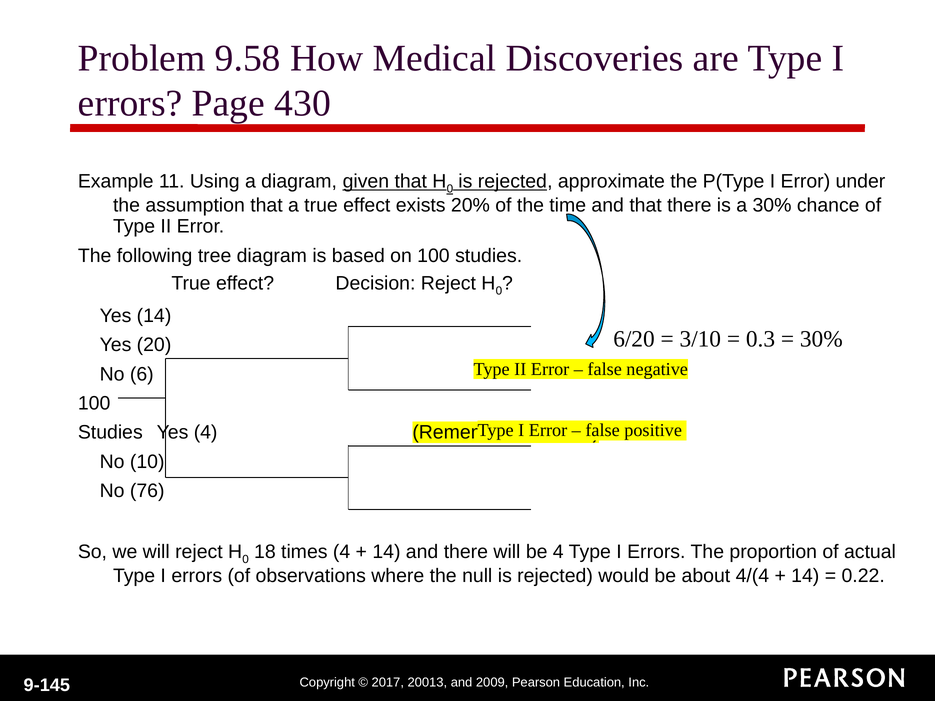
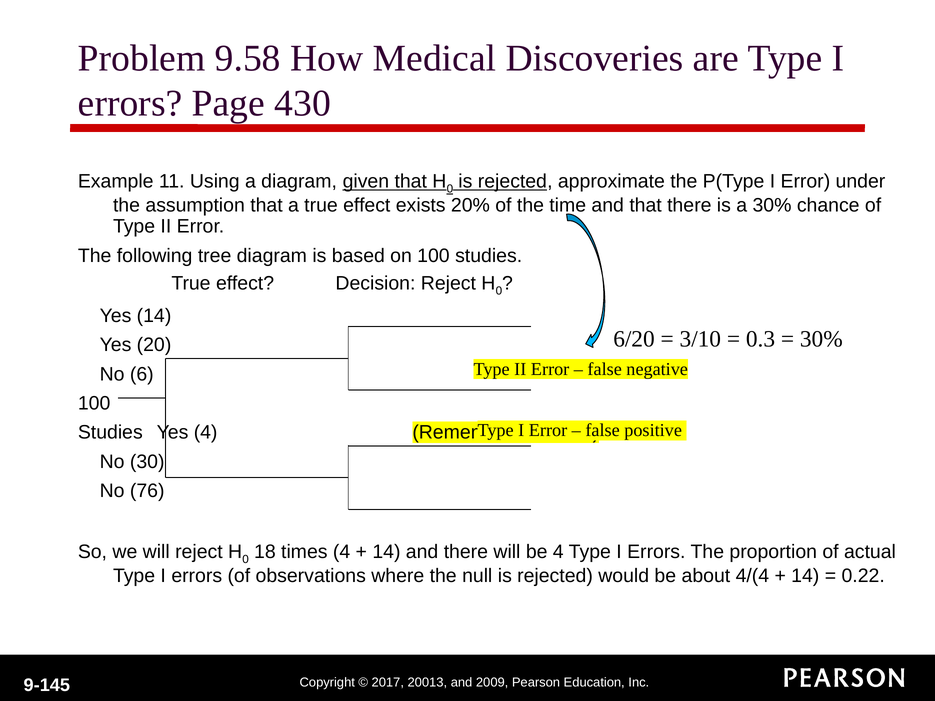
10: 10 -> 30
